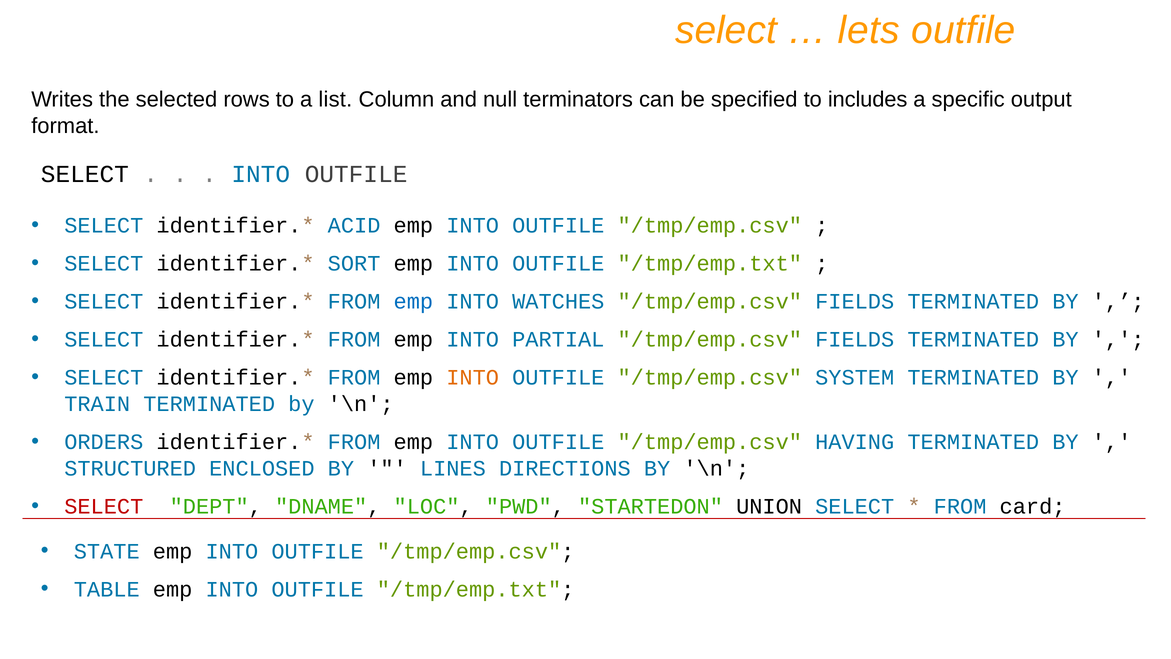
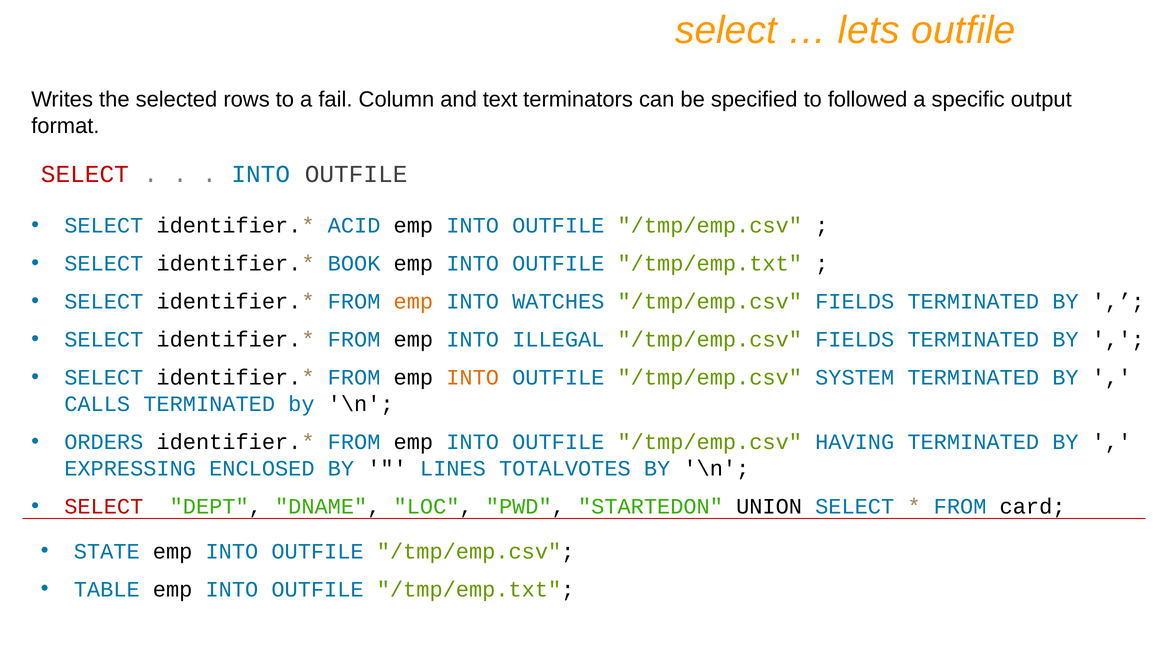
list: list -> fail
null: null -> text
includes: includes -> followed
SELECT at (85, 174) colour: black -> red
SORT: SORT -> BOOK
emp at (413, 301) colour: blue -> orange
PARTIAL: PARTIAL -> ILLEGAL
TRAIN: TRAIN -> CALLS
STRUCTURED: STRUCTURED -> EXPRESSING
DIRECTIONS: DIRECTIONS -> TOTALVOTES
